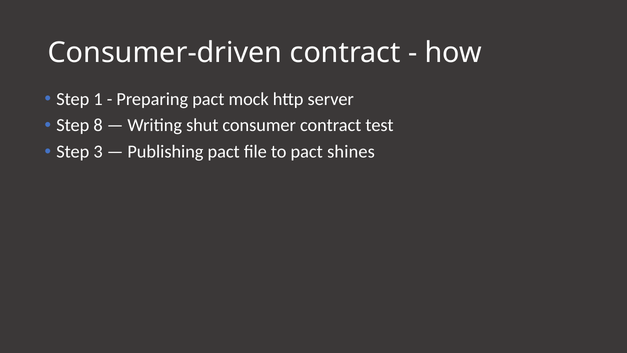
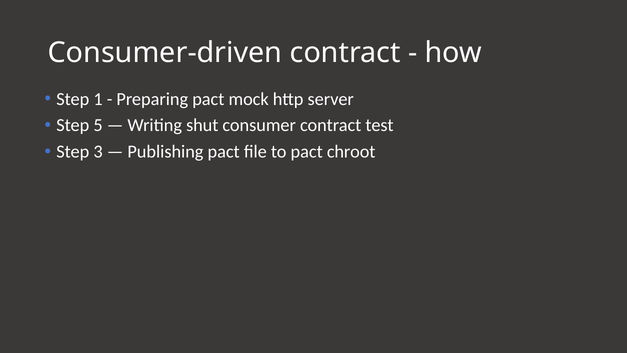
8: 8 -> 5
shines: shines -> chroot
